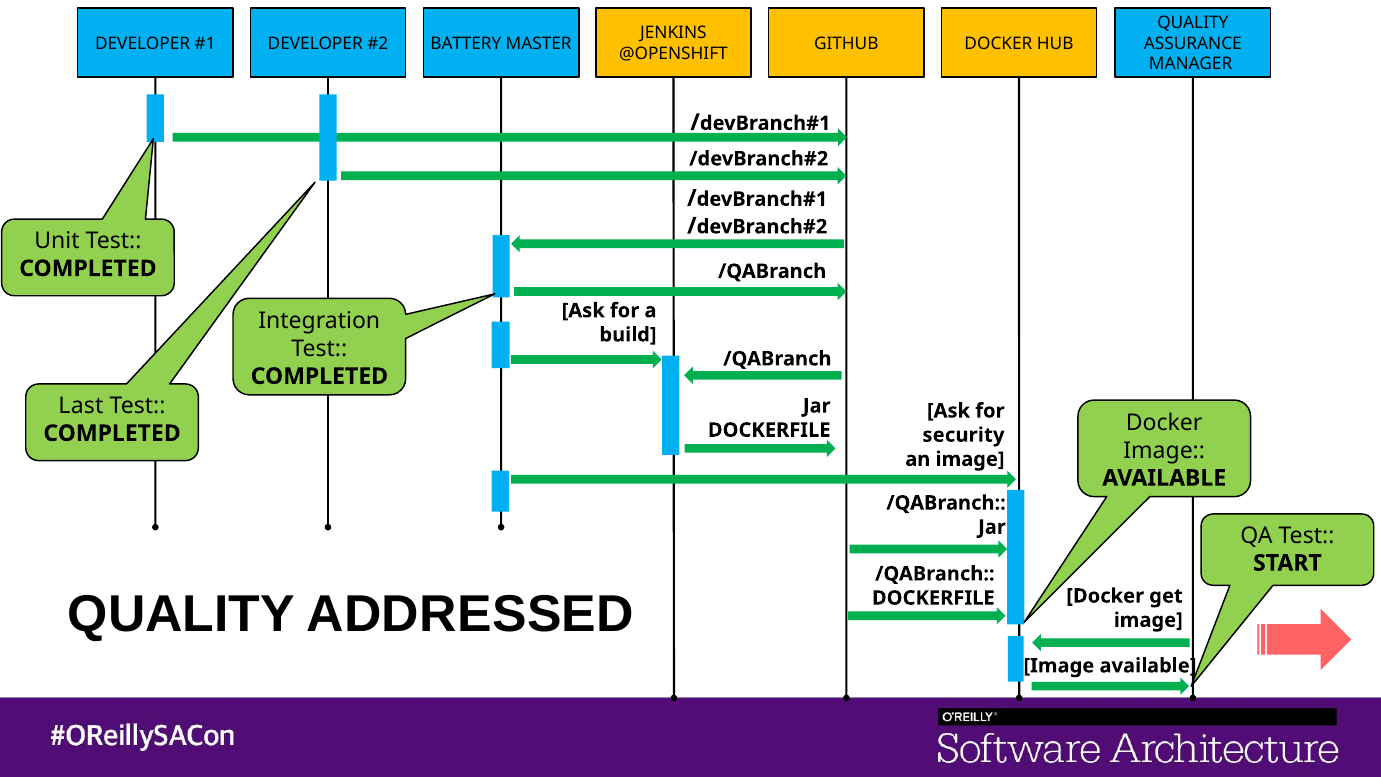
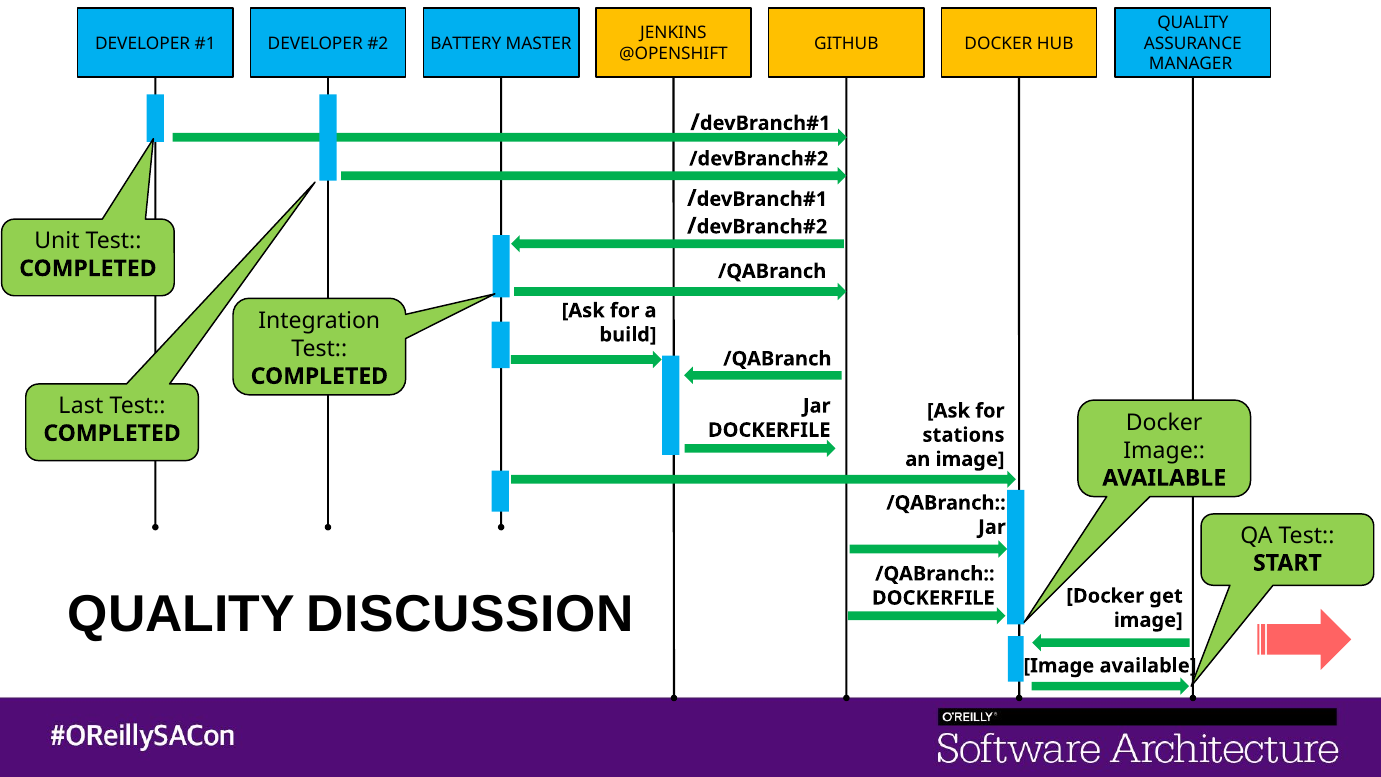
security: security -> stations
ADDRESSED: ADDRESSED -> DISCUSSION
